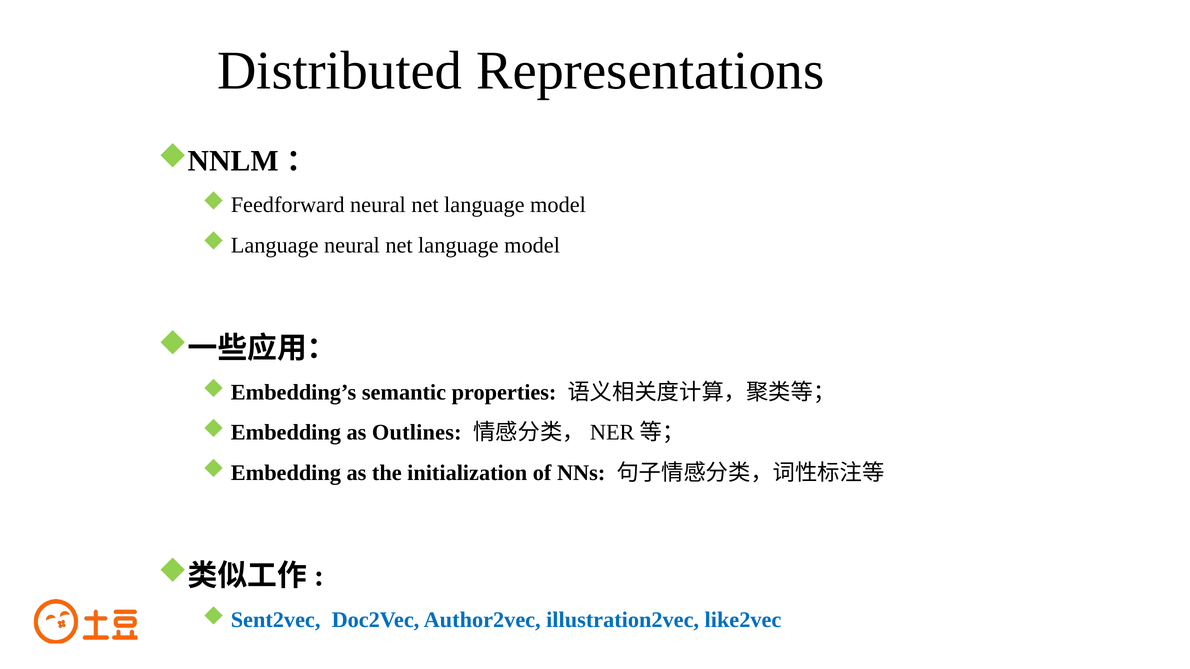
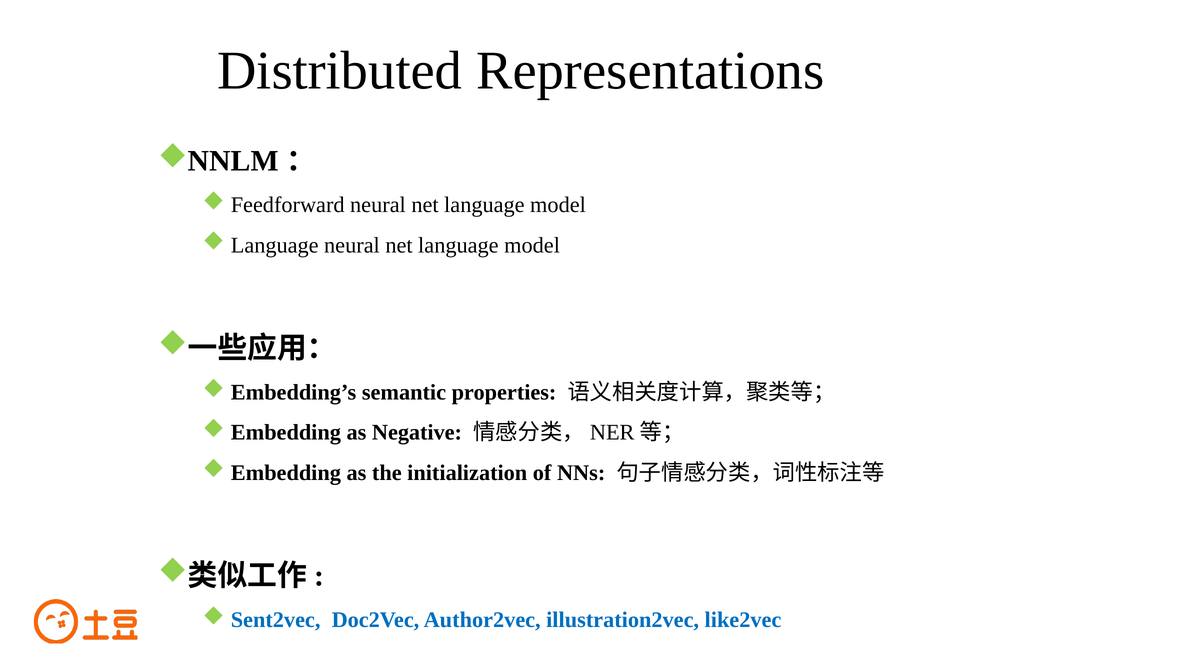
Outlines: Outlines -> Negative
